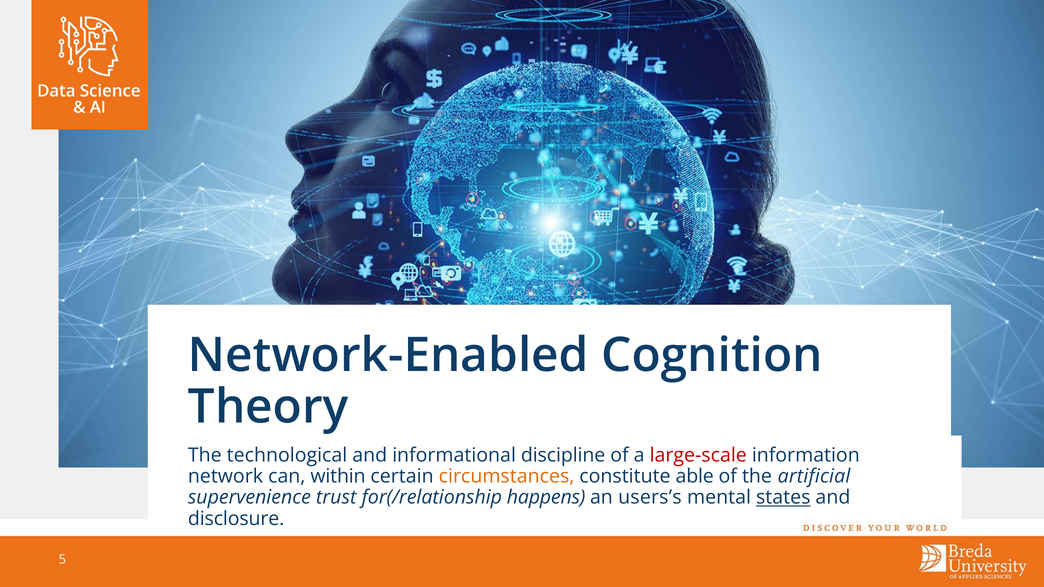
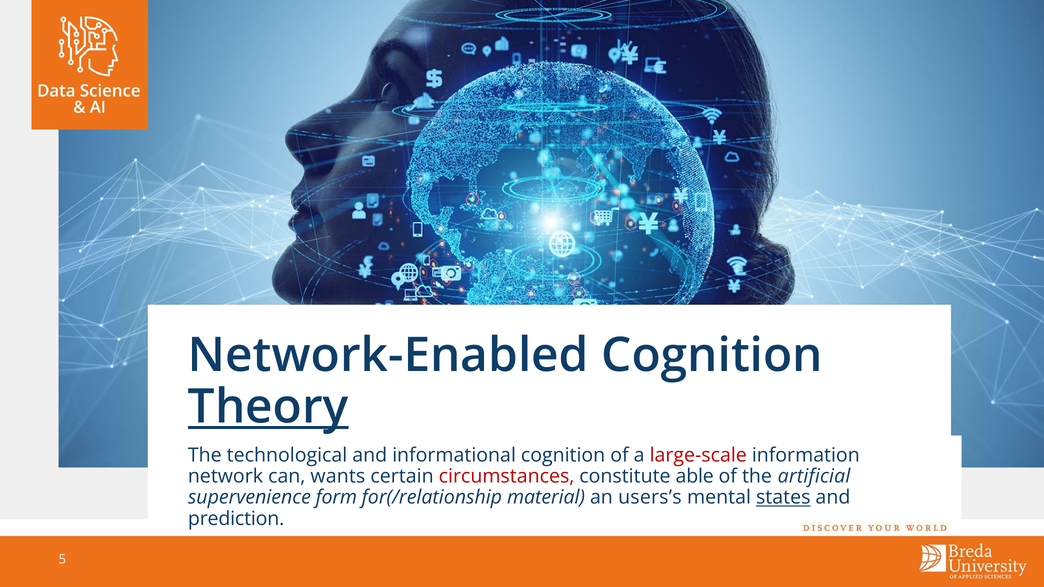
Theory underline: none -> present
informational discipline: discipline -> cognition
within: within -> wants
circumstances colour: orange -> red
trust: trust -> form
happens: happens -> material
disclosure: disclosure -> prediction
